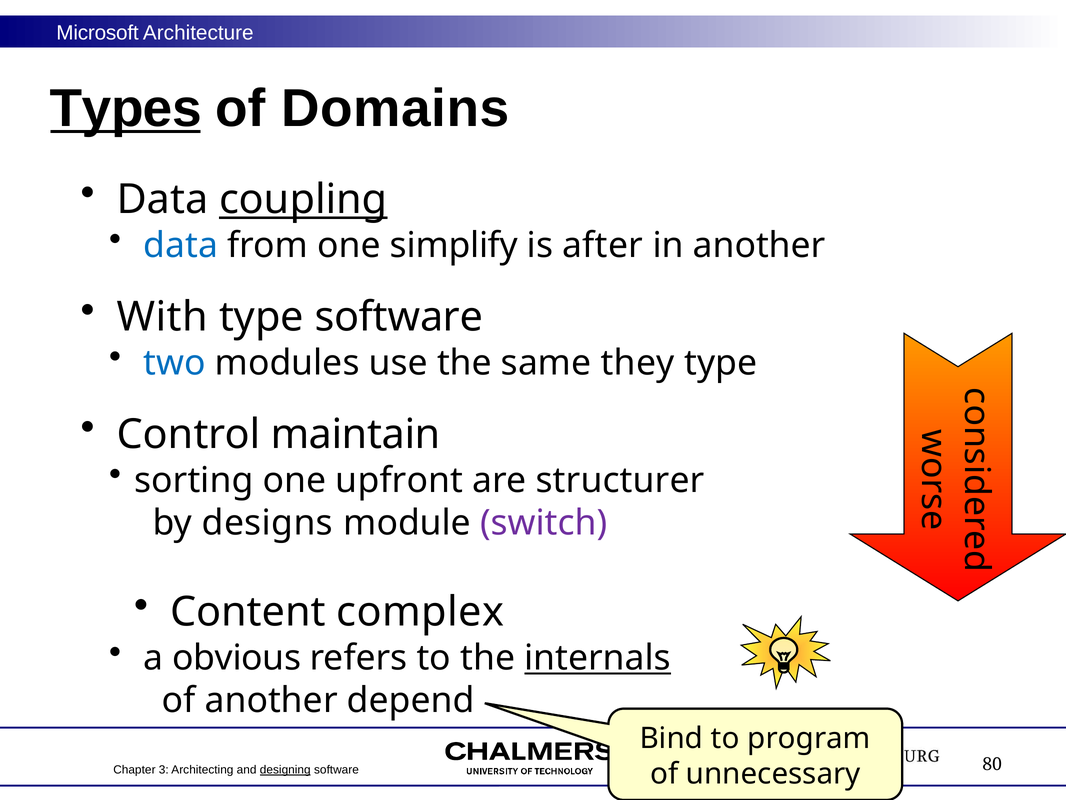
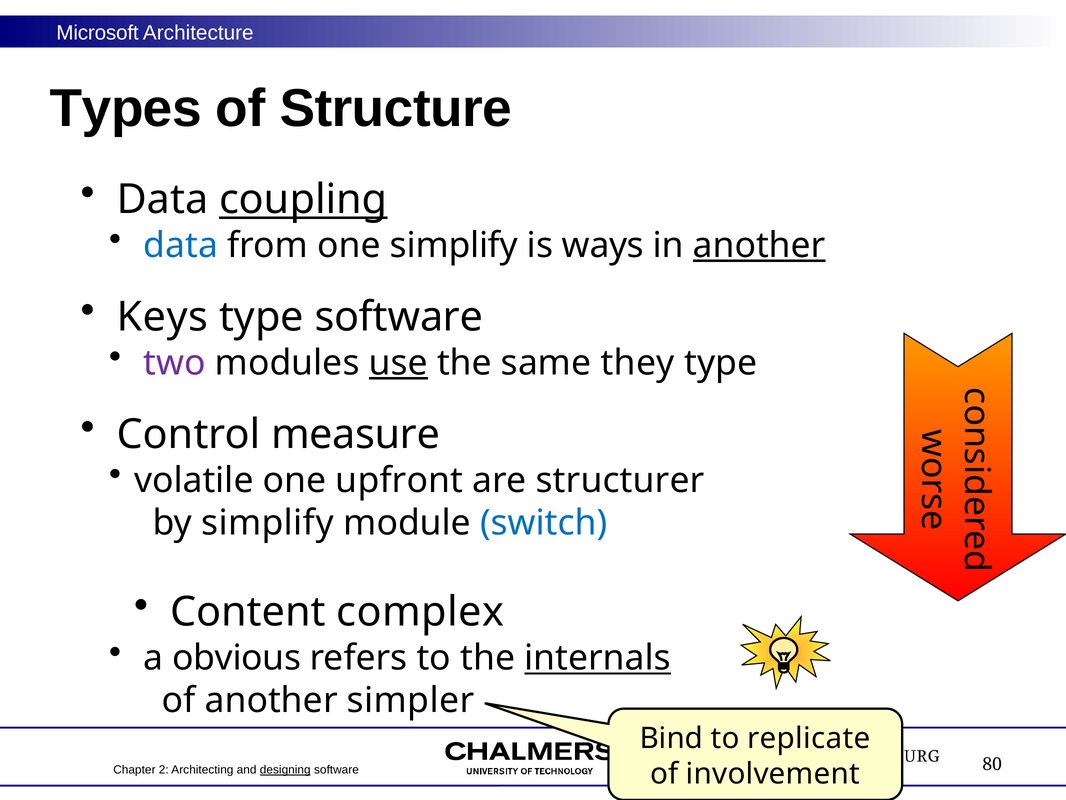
Types underline: present -> none
Domains: Domains -> Structure
after: after -> ways
another at (759, 245) underline: none -> present
With: With -> Keys
two colour: blue -> purple
use underline: none -> present
maintain: maintain -> measure
sorting: sorting -> volatile
by designs: designs -> simplify
switch colour: purple -> blue
depend: depend -> simpler
program: program -> replicate
3: 3 -> 2
unnecessary: unnecessary -> involvement
